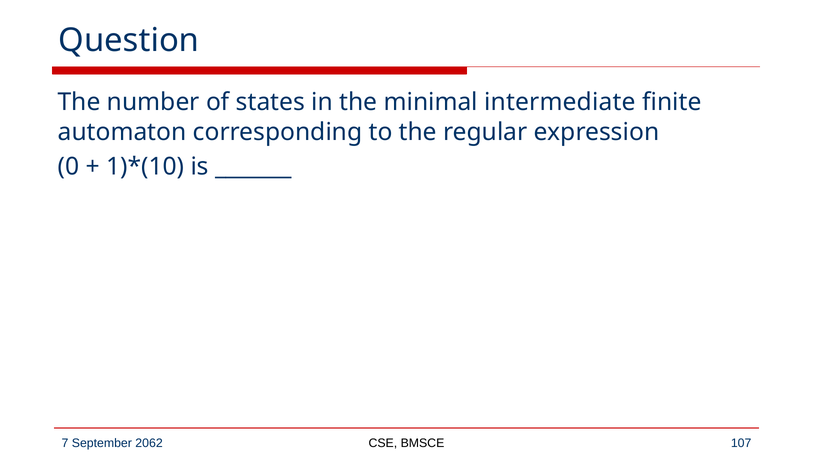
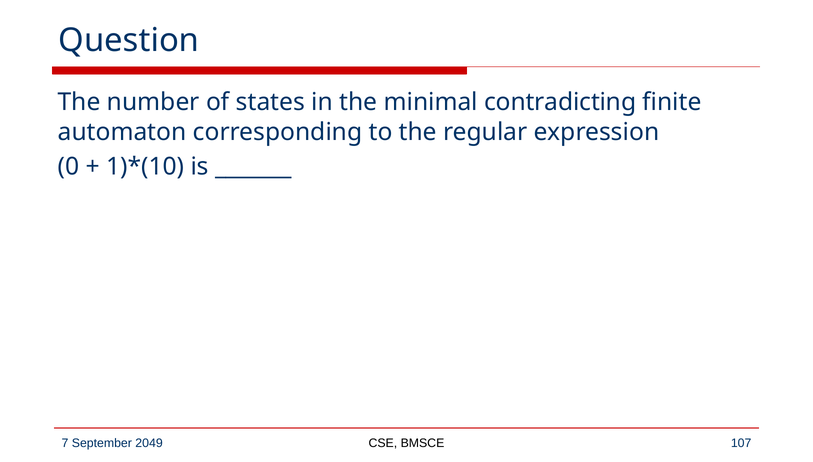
intermediate: intermediate -> contradicting
2062: 2062 -> 2049
